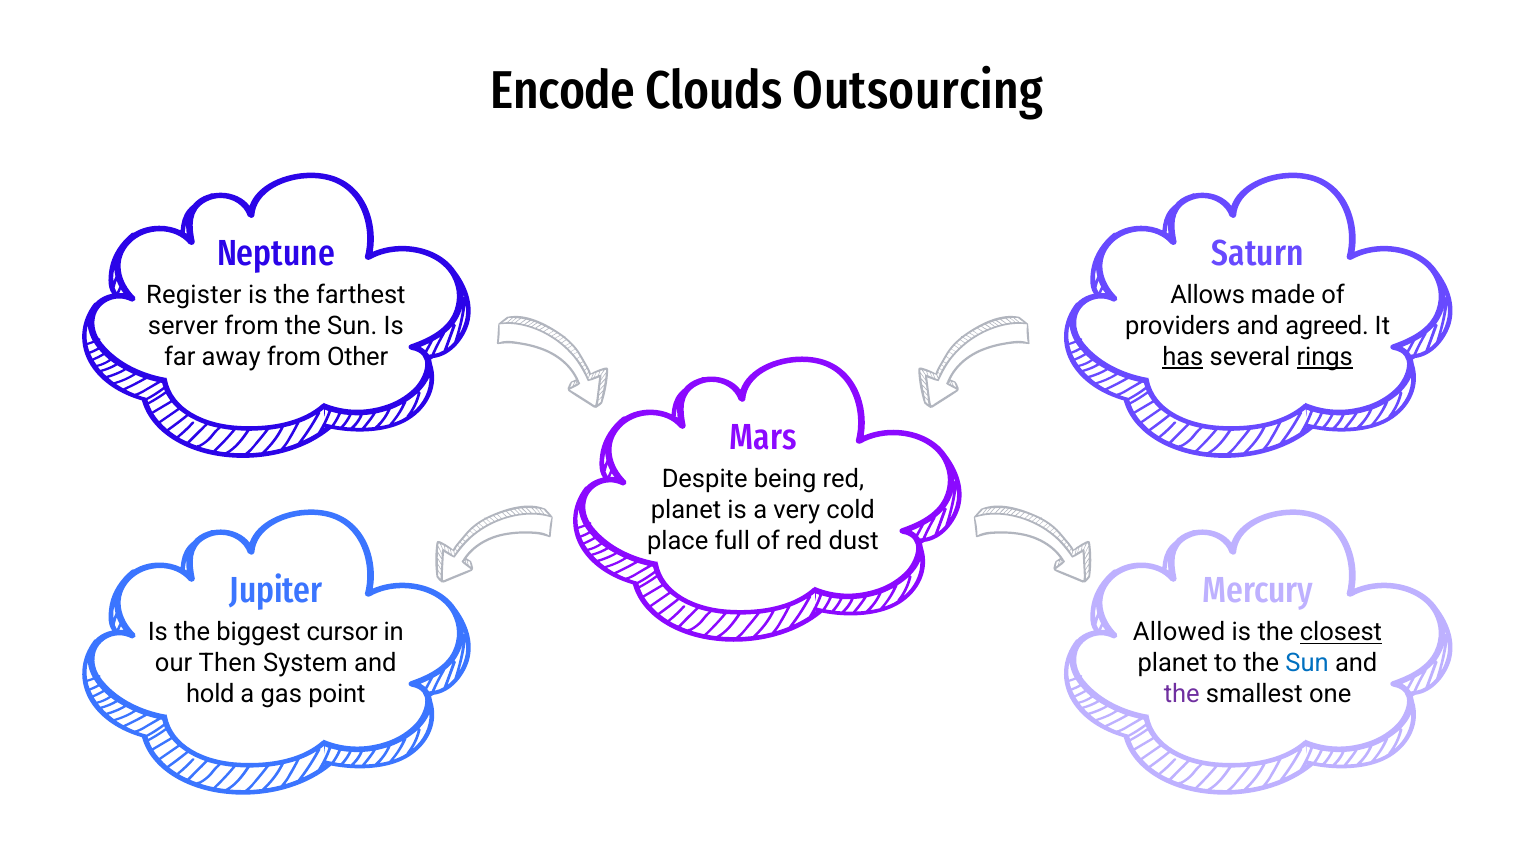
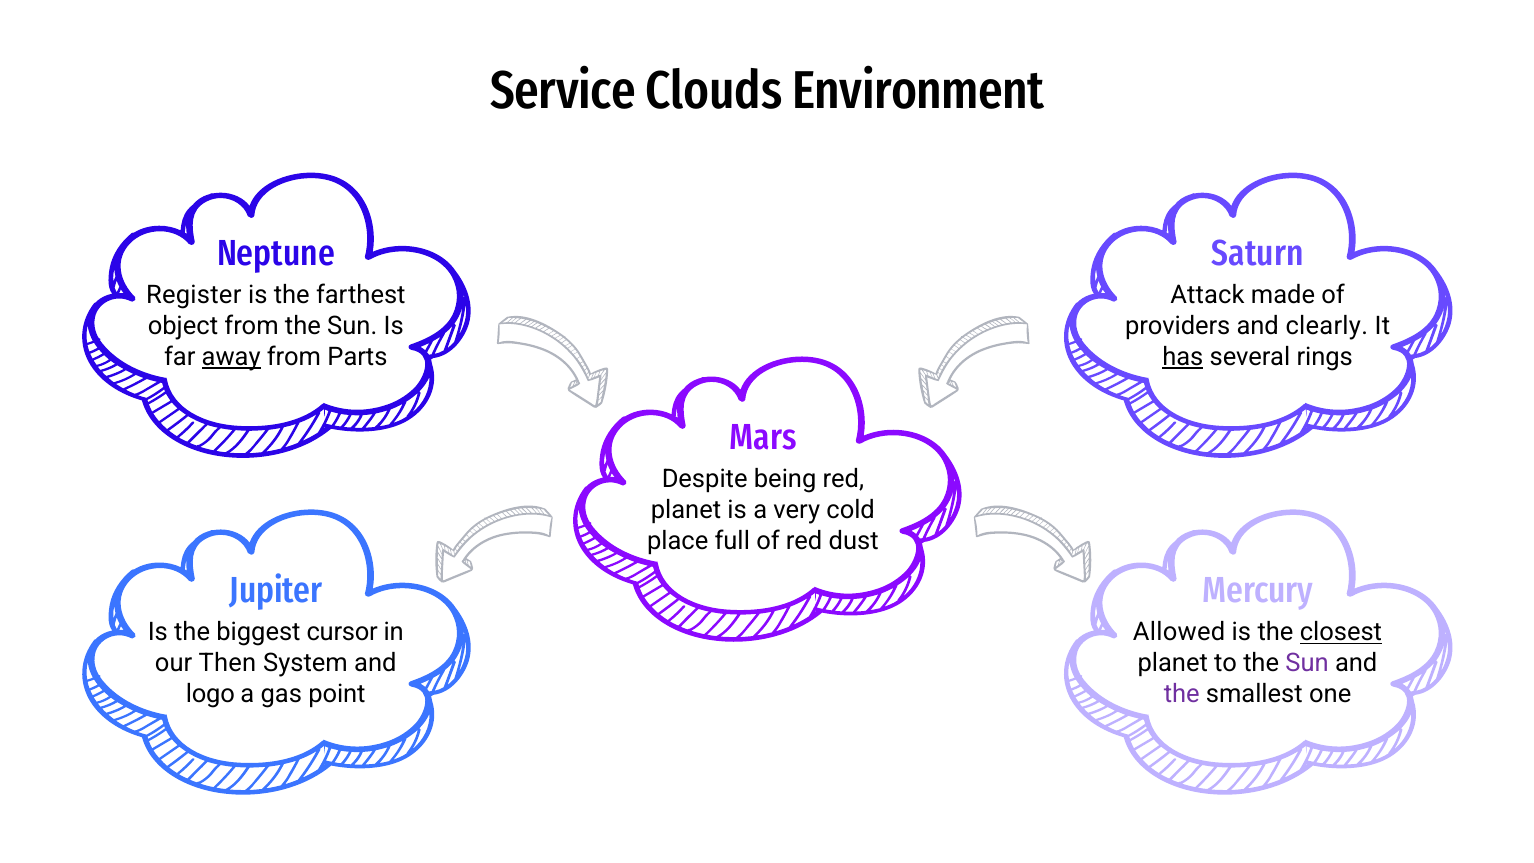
Encode: Encode -> Service
Outsourcing: Outsourcing -> Environment
Allows: Allows -> Attack
server: server -> object
agreed: agreed -> clearly
away underline: none -> present
Other: Other -> Parts
rings underline: present -> none
Sun at (1307, 663) colour: blue -> purple
hold: hold -> logo
